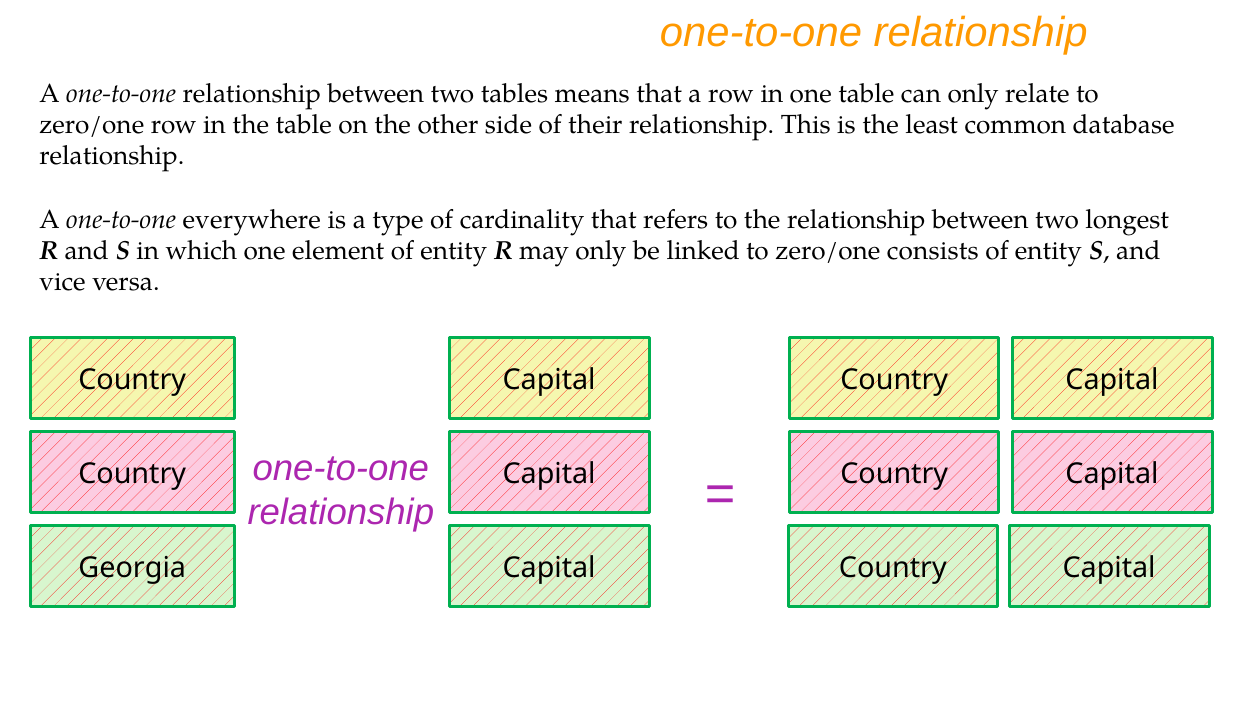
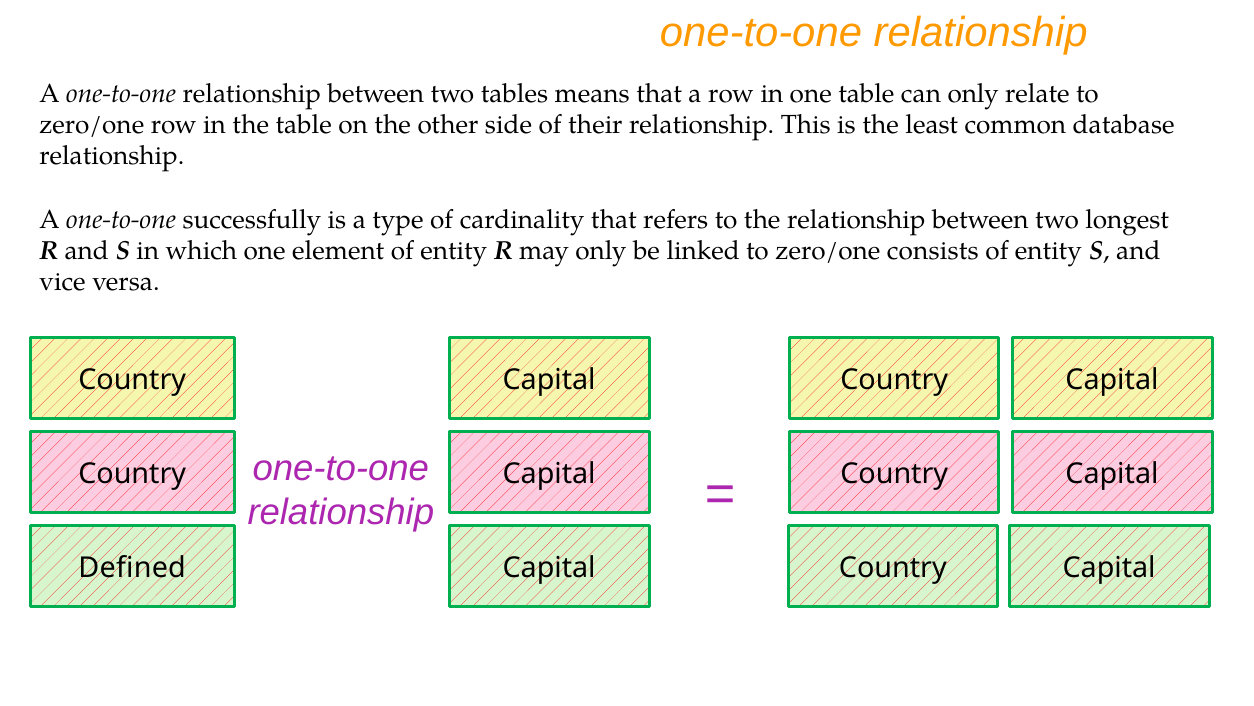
everywhere: everywhere -> successfully
Georgia: Georgia -> Defined
